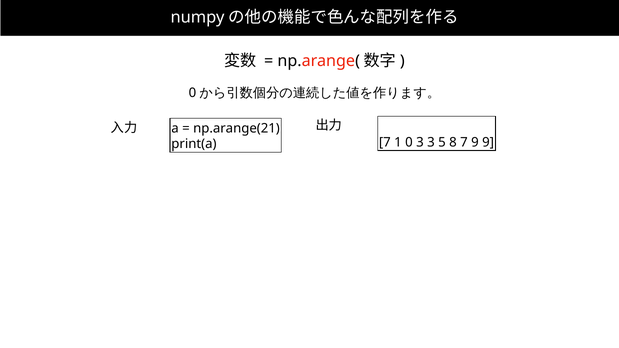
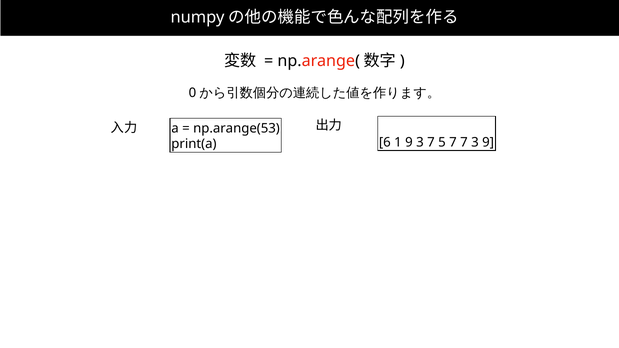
np.arange(21: np.arange(21 -> np.arange(53
print(a 7: 7 -> 6
1 0: 0 -> 9
3 3: 3 -> 7
5 8: 8 -> 7
7 9: 9 -> 3
